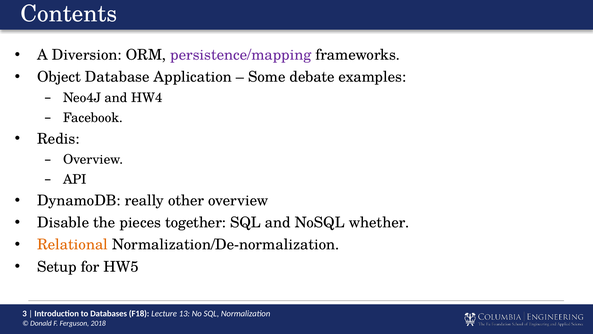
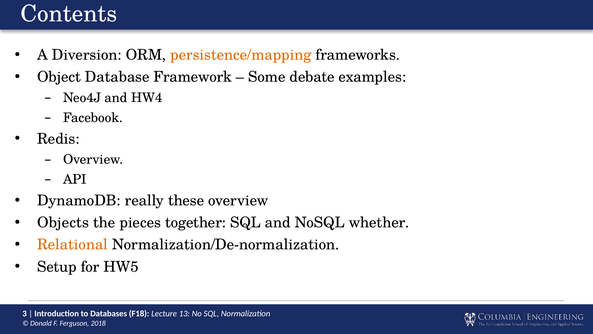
persistence/mapping colour: purple -> orange
Application: Application -> Framework
other: other -> these
Disable: Disable -> Objects
